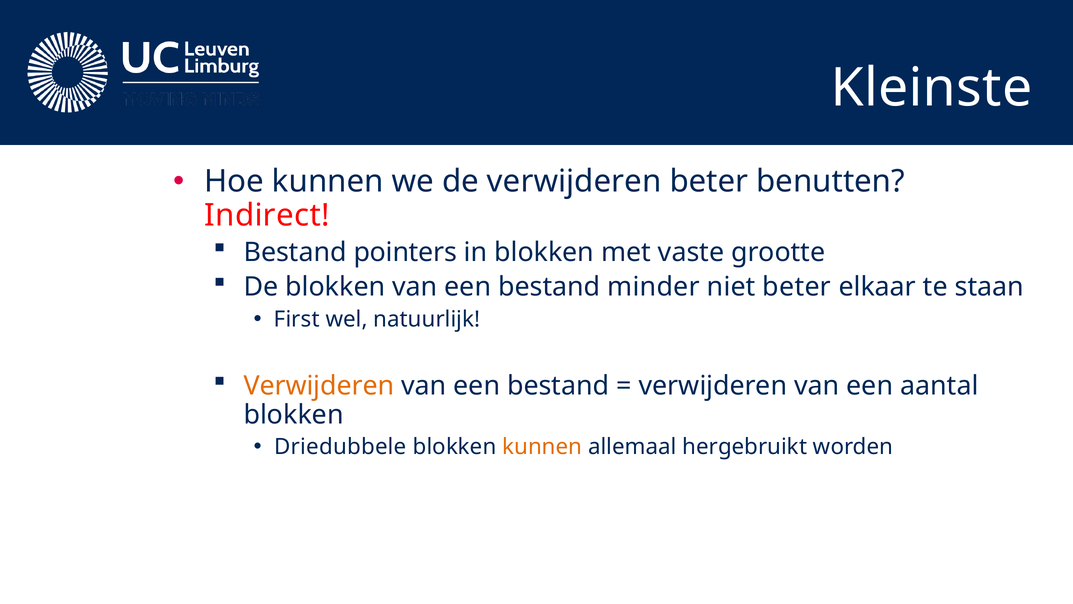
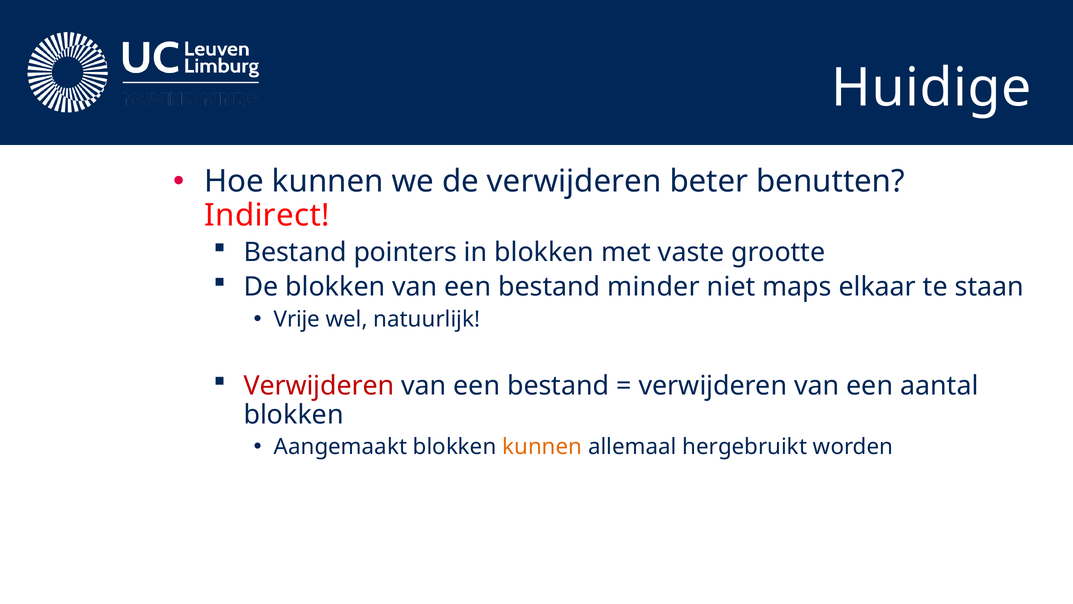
Kleinste: Kleinste -> Huidige
niet beter: beter -> maps
First: First -> Vrije
Verwijderen at (319, 386) colour: orange -> red
Driedubbele: Driedubbele -> Aangemaakt
